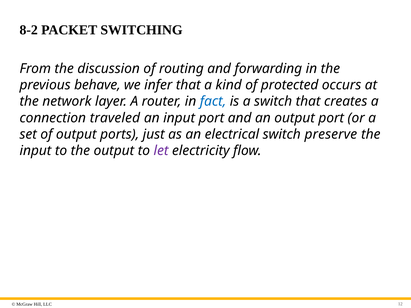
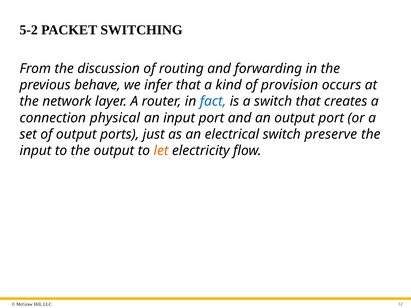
8-2: 8-2 -> 5-2
protected: protected -> provision
traveled: traveled -> physical
let colour: purple -> orange
